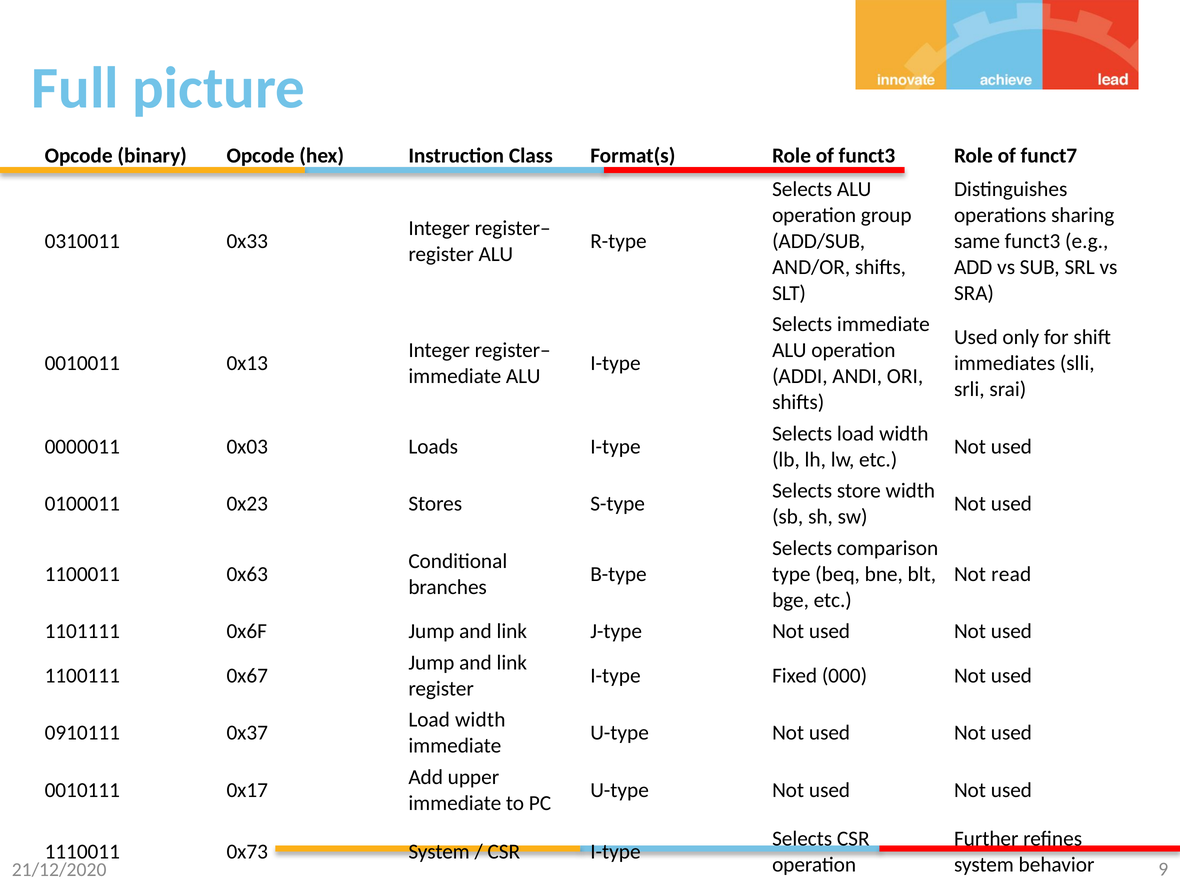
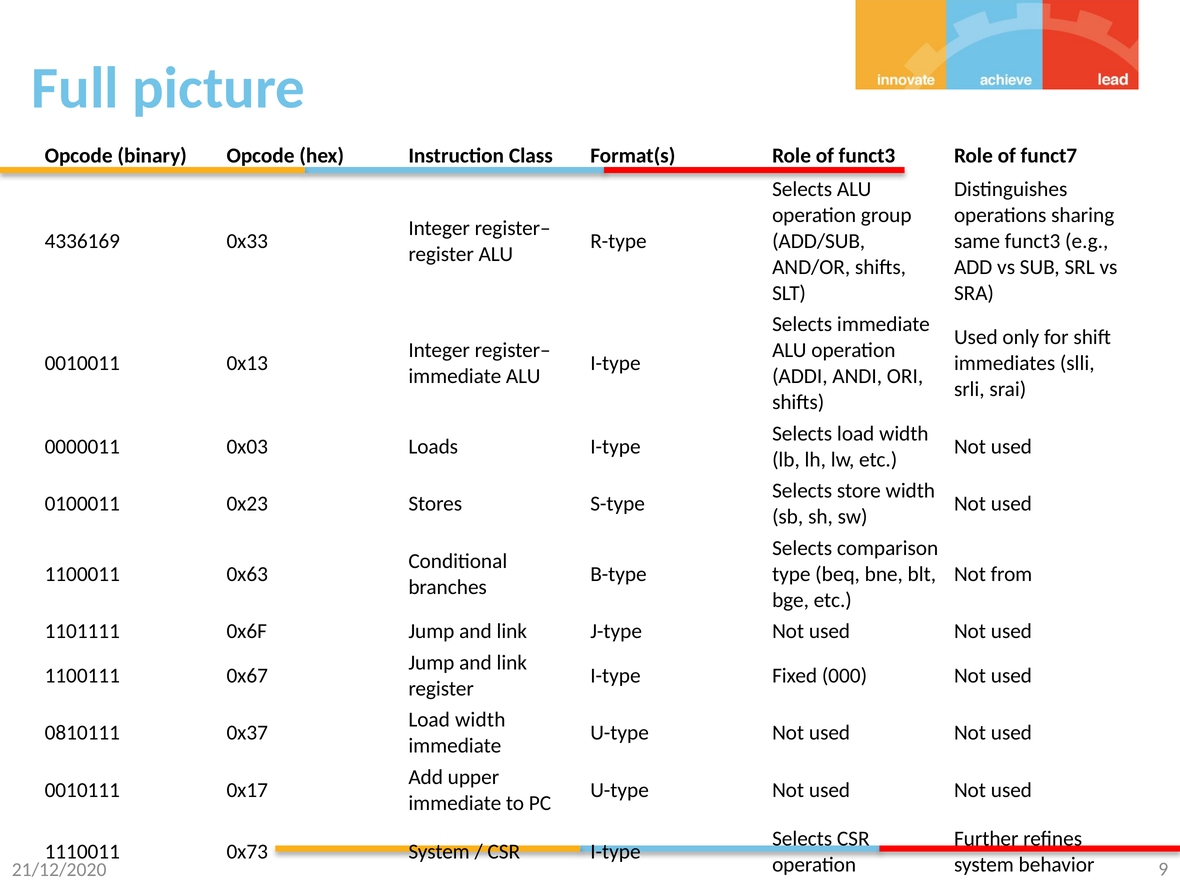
0310011: 0310011 -> 4336169
read: read -> from
0910111: 0910111 -> 0810111
